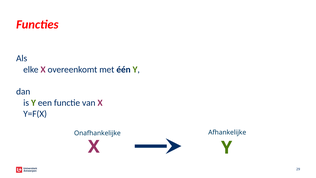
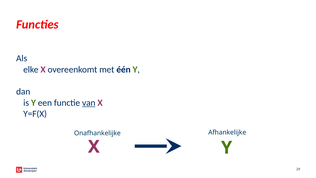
van underline: none -> present
